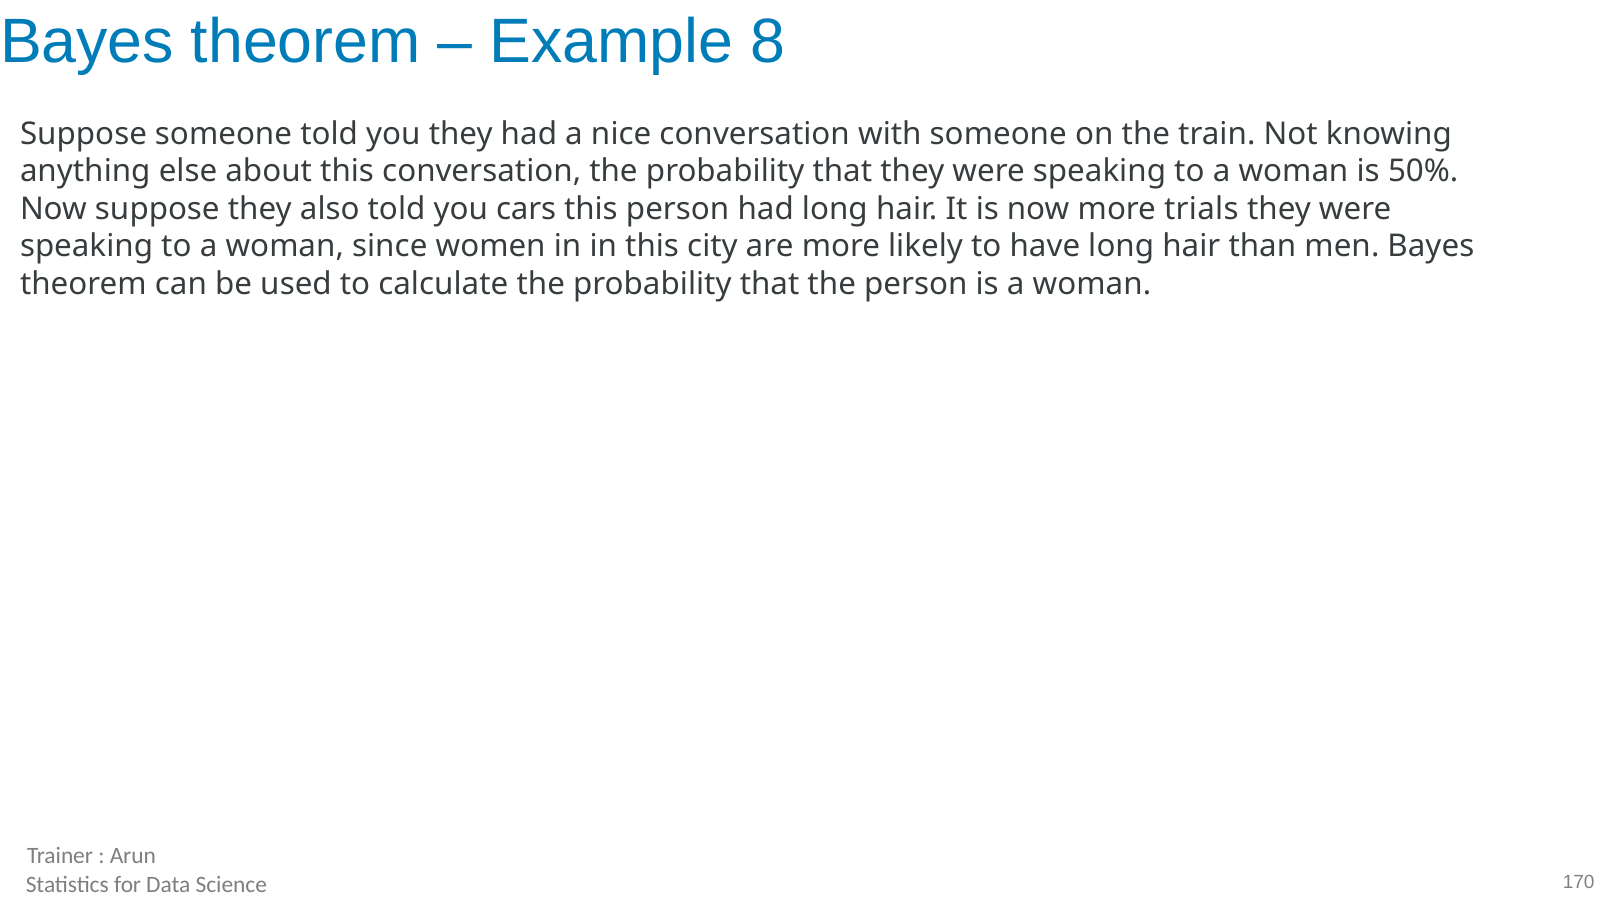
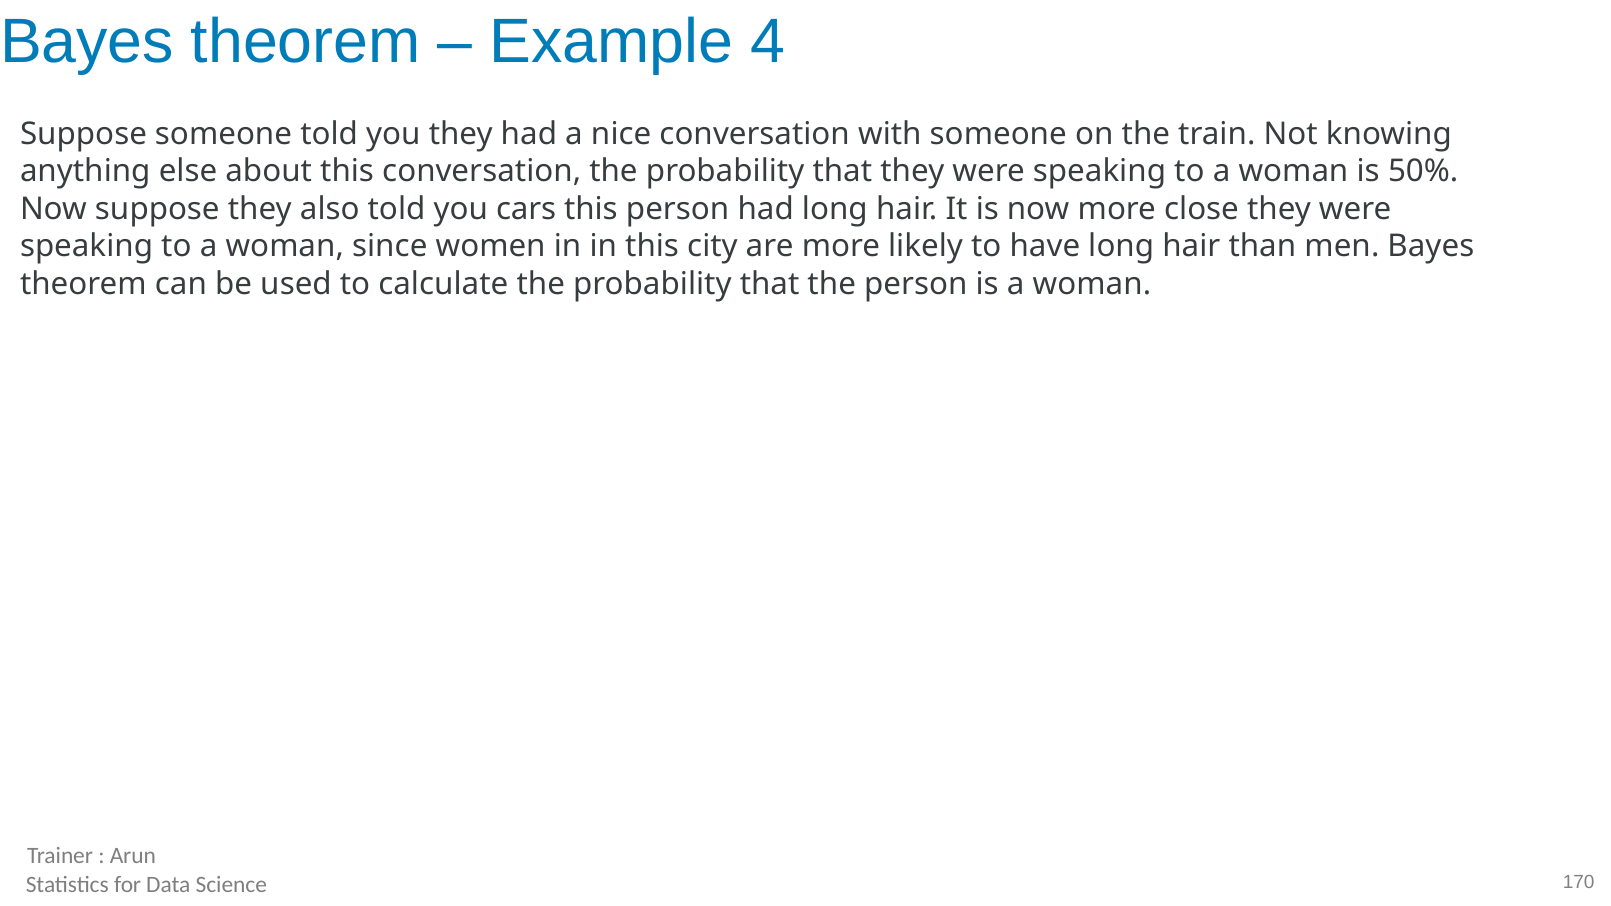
8: 8 -> 4
trials: trials -> close
